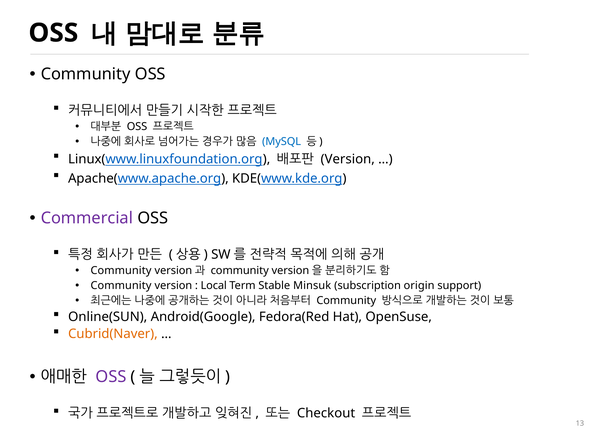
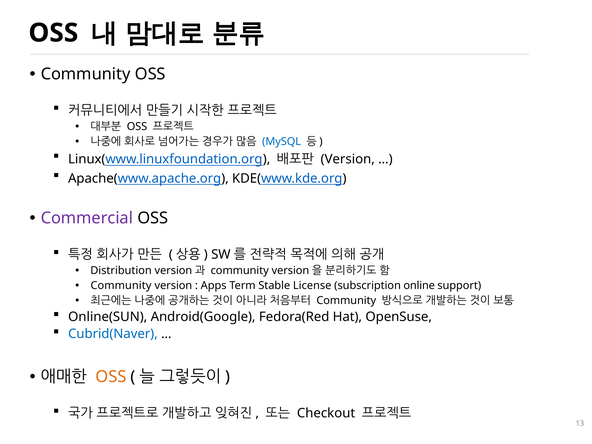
Community at (121, 271): Community -> Distribution
Local: Local -> Apps
Minsuk: Minsuk -> License
origin: origin -> online
Cubrid(Naver colour: orange -> blue
OSS at (111, 377) colour: purple -> orange
